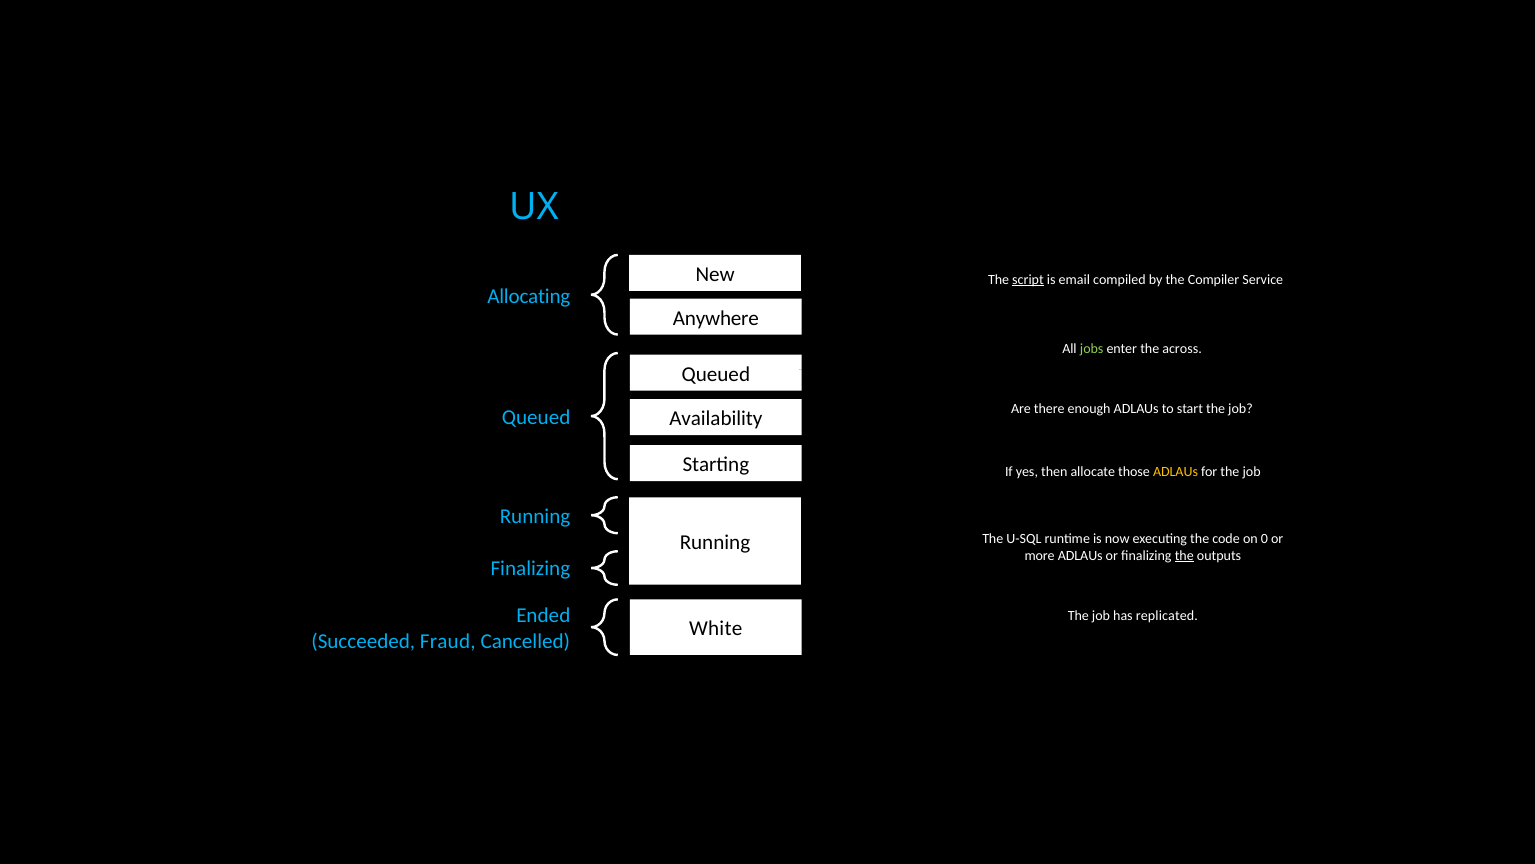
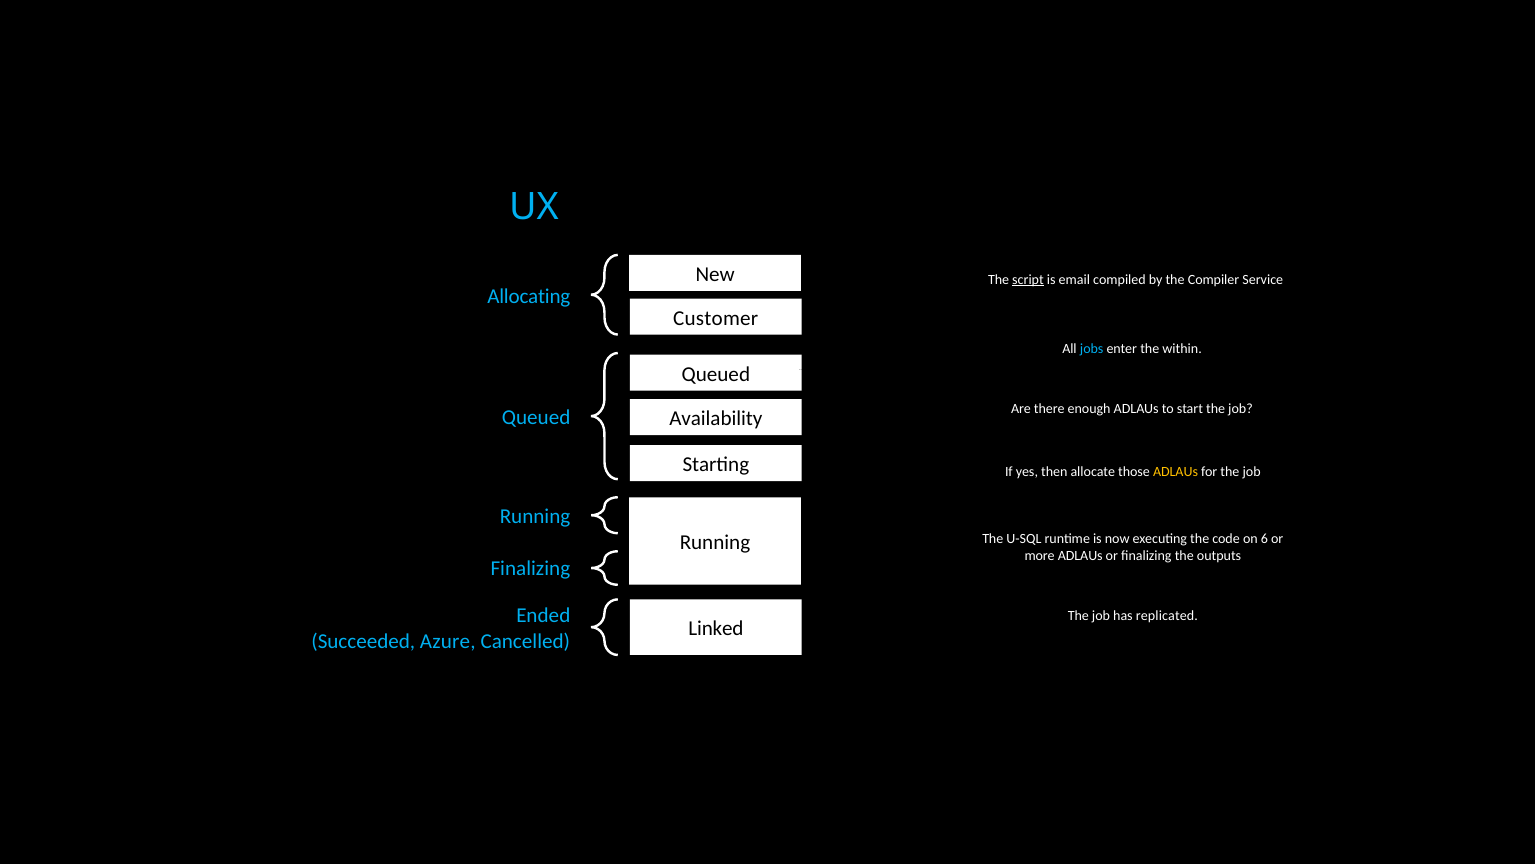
Anywhere: Anywhere -> Customer
jobs colour: light green -> light blue
across: across -> within
0: 0 -> 6
the at (1184, 555) underline: present -> none
White: White -> Linked
Fraud: Fraud -> Azure
